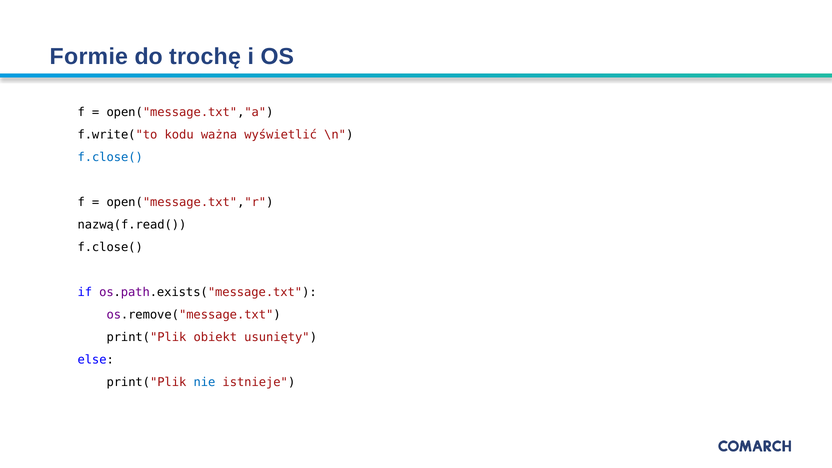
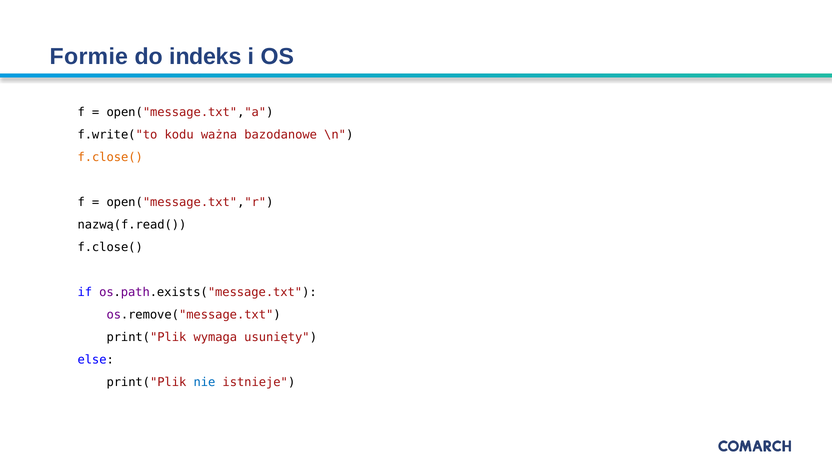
trochę: trochę -> indeks
wyświetlić: wyświetlić -> bazodanowe
f.close( at (110, 157) colour: blue -> orange
obiekt: obiekt -> wymaga
